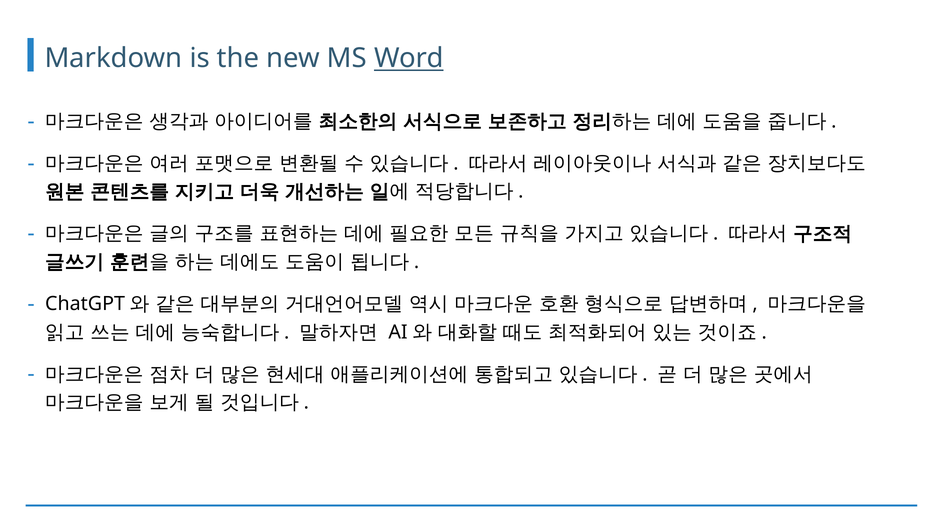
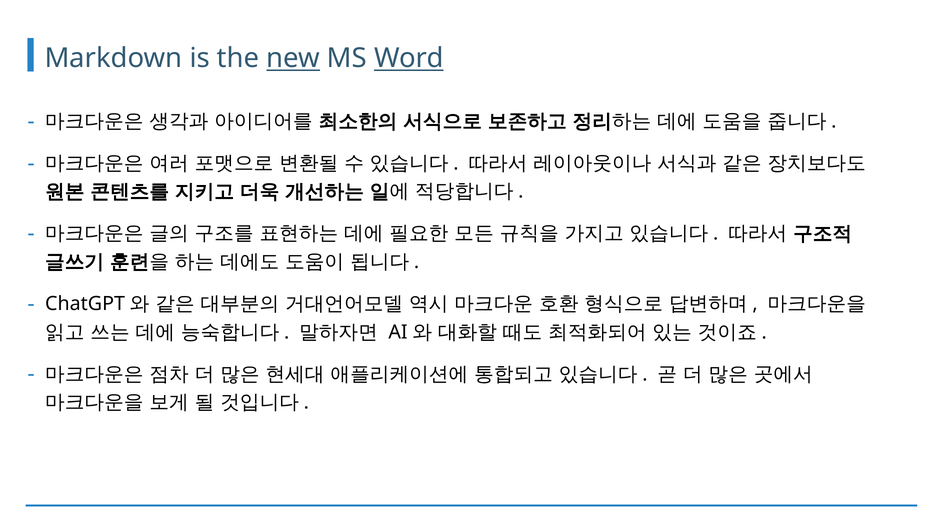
new underline: none -> present
